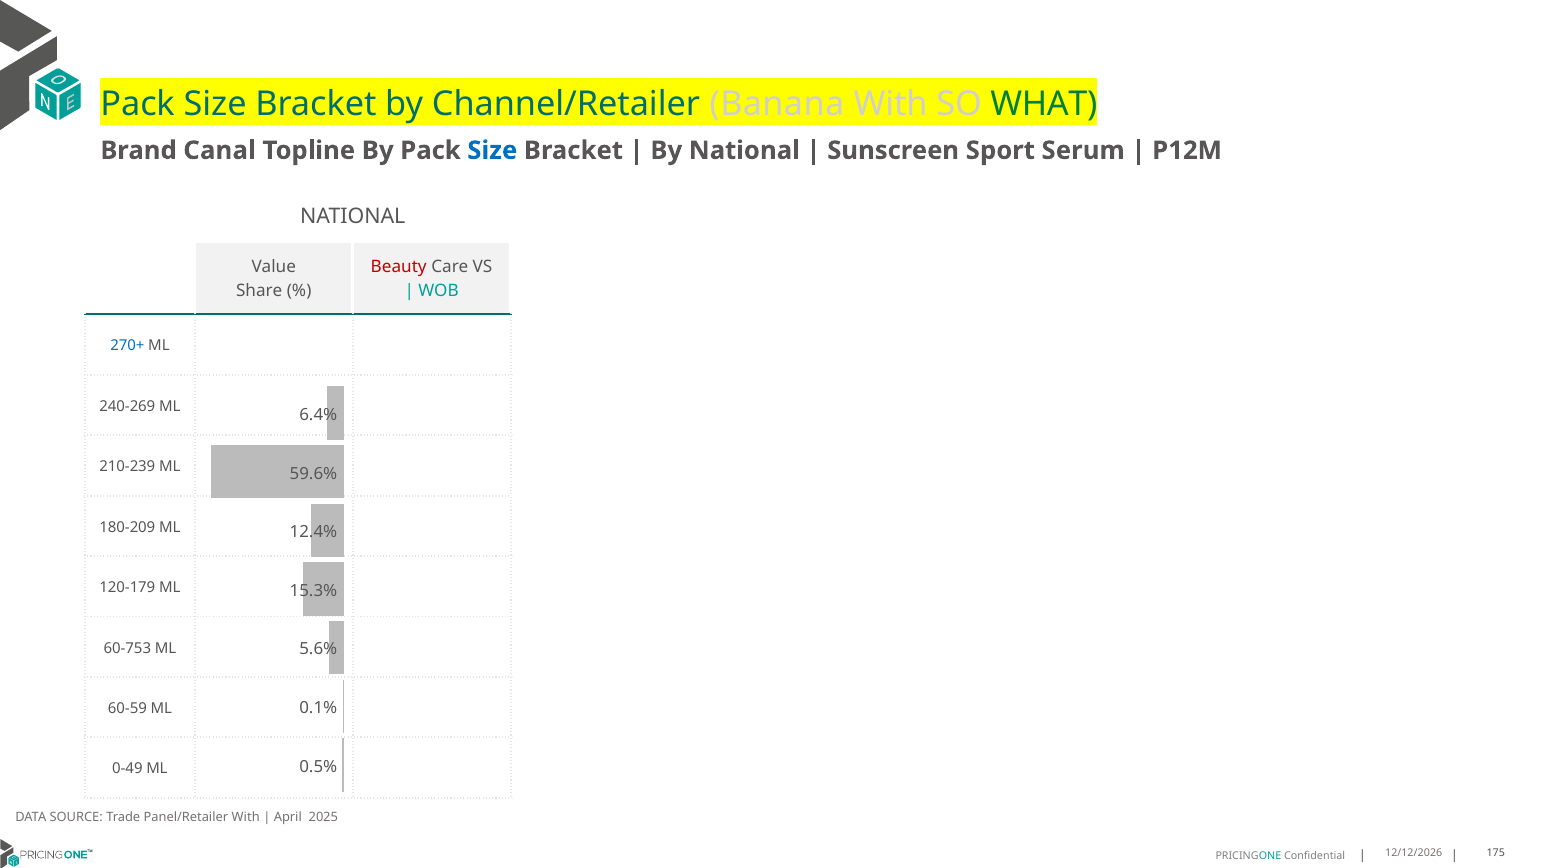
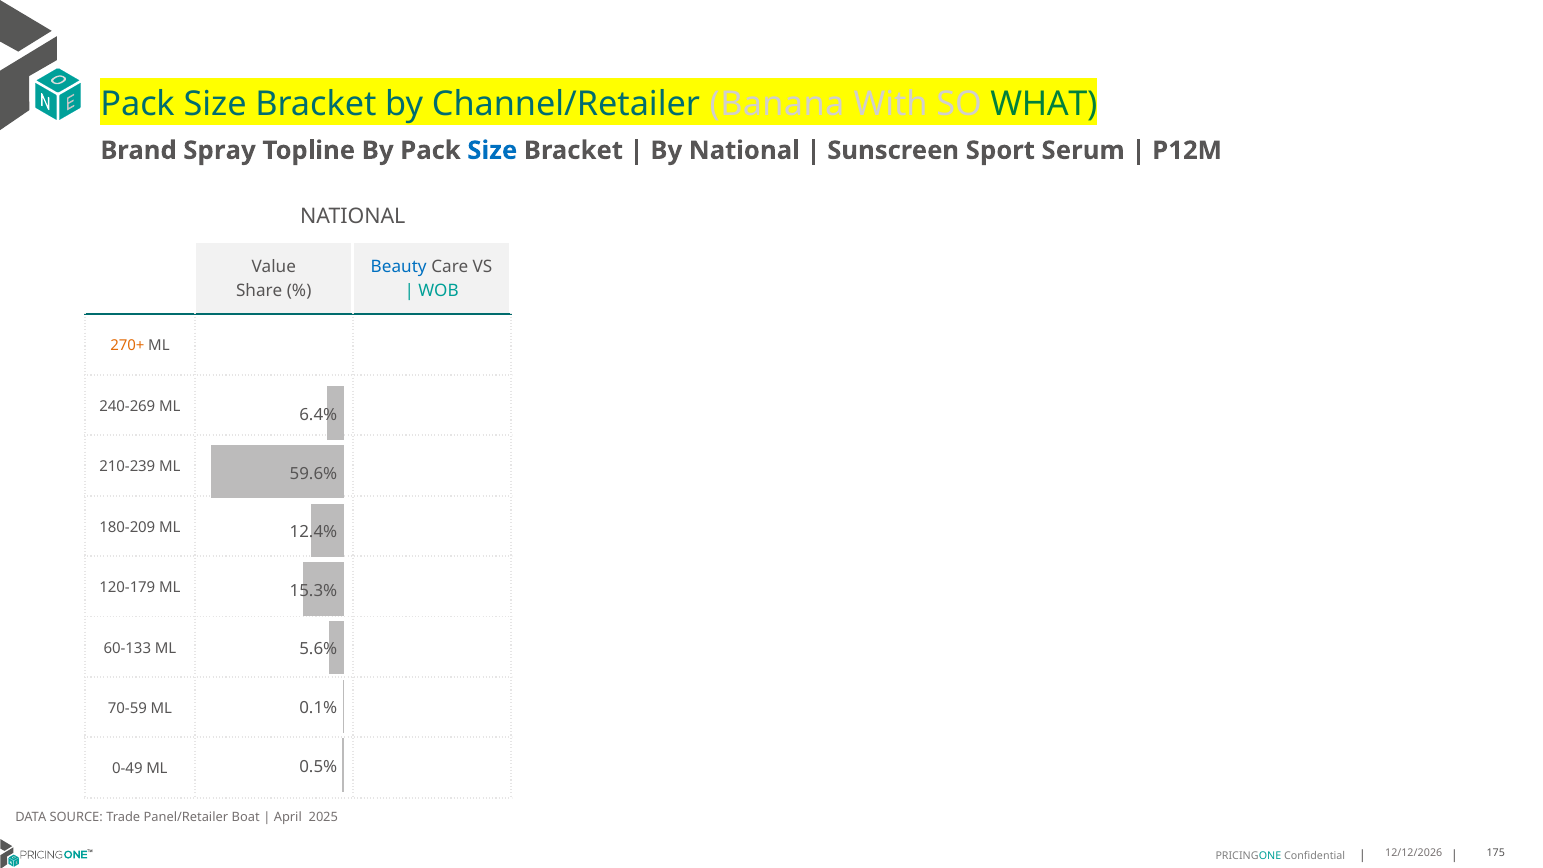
Canal: Canal -> Spray
Beauty colour: red -> blue
270+ colour: blue -> orange
60-753: 60-753 -> 60-133
60-59: 60-59 -> 70-59
Panel/Retailer With: With -> Boat
